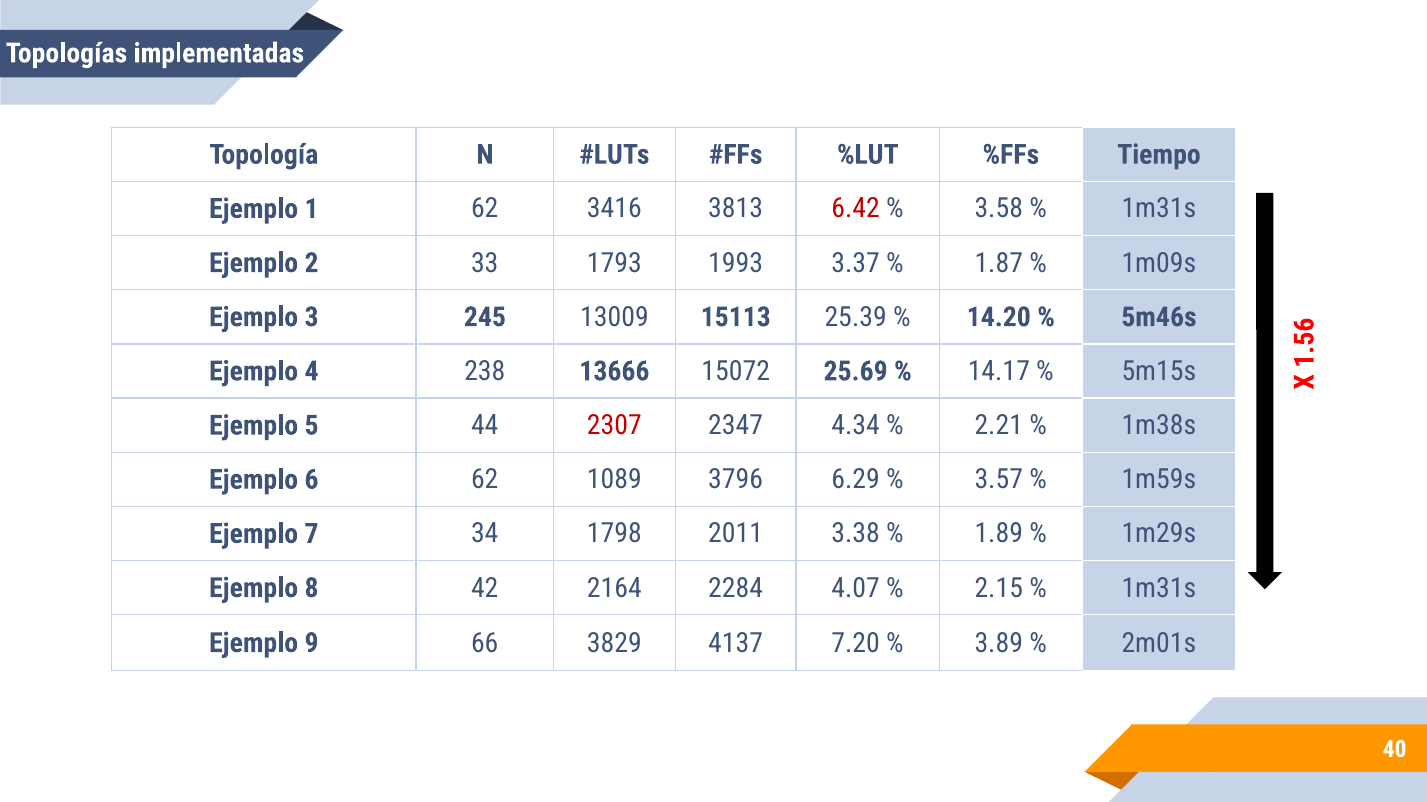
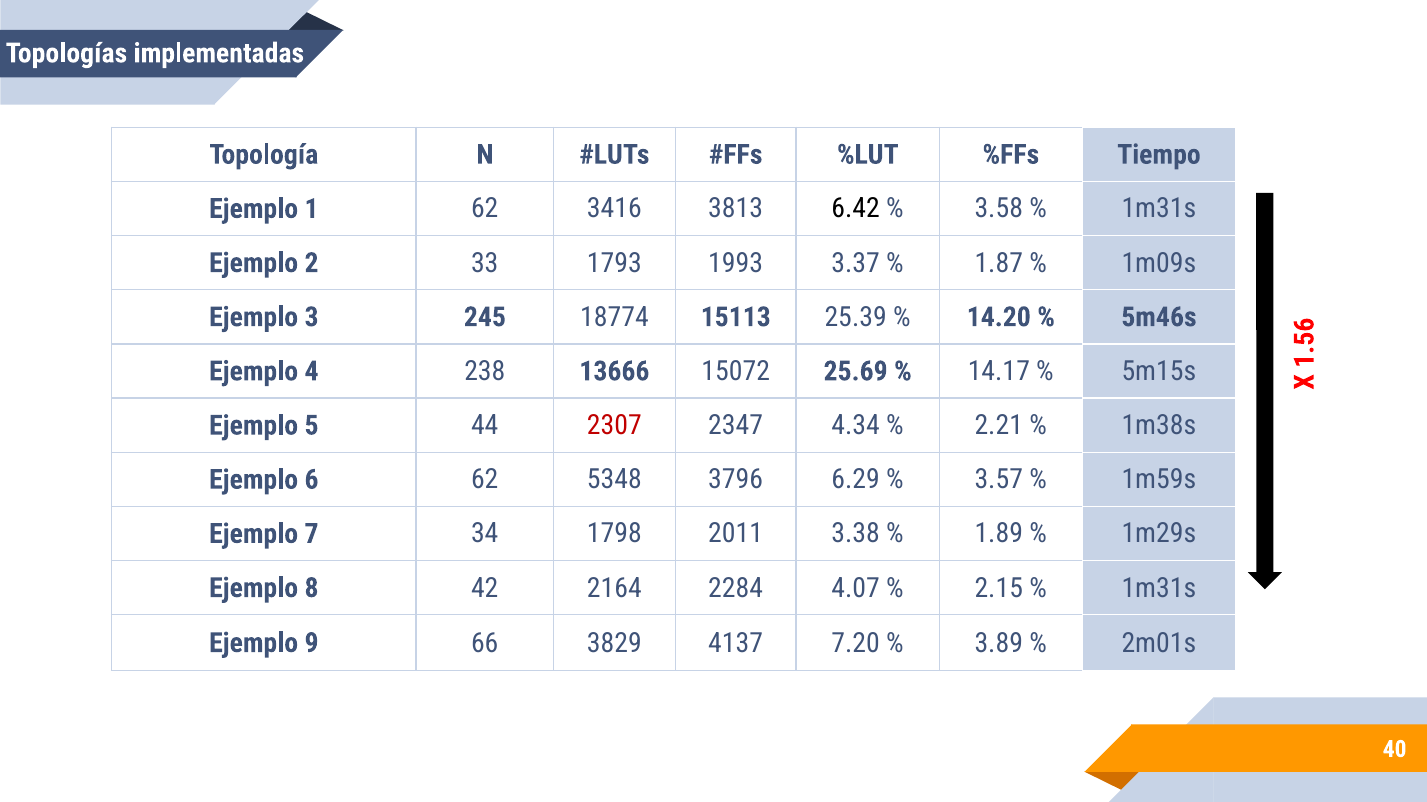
6.42 colour: red -> black
13009: 13009 -> 18774
1089: 1089 -> 5348
